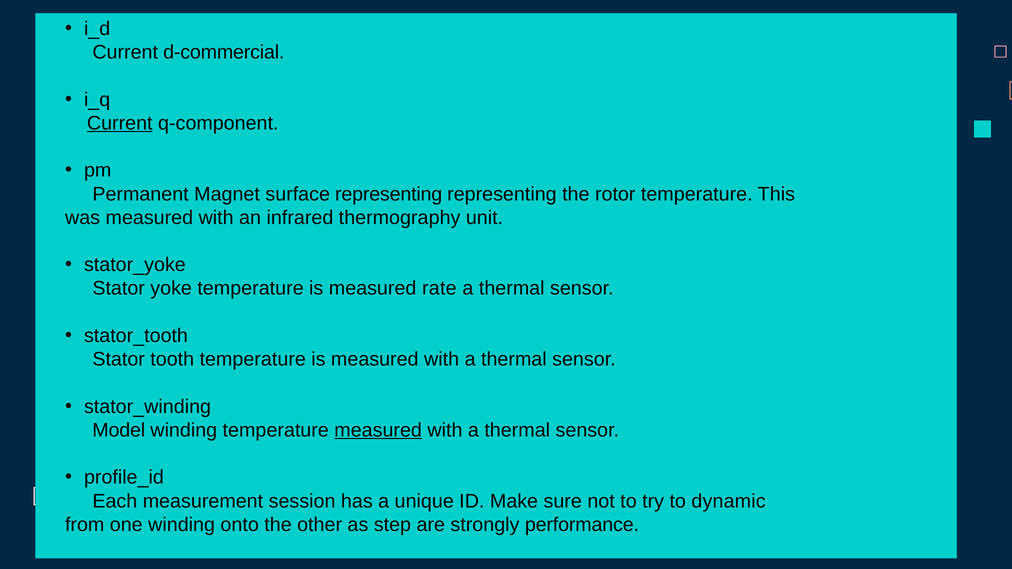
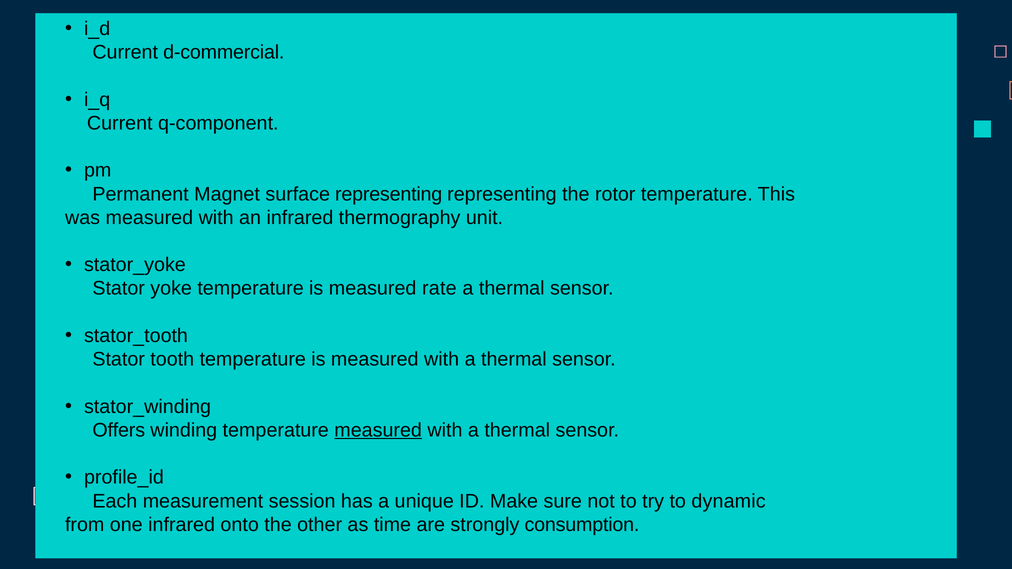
Current at (120, 123) underline: present -> none
Model: Model -> Offers
one winding: winding -> infrared
step: step -> time
performance: performance -> consumption
